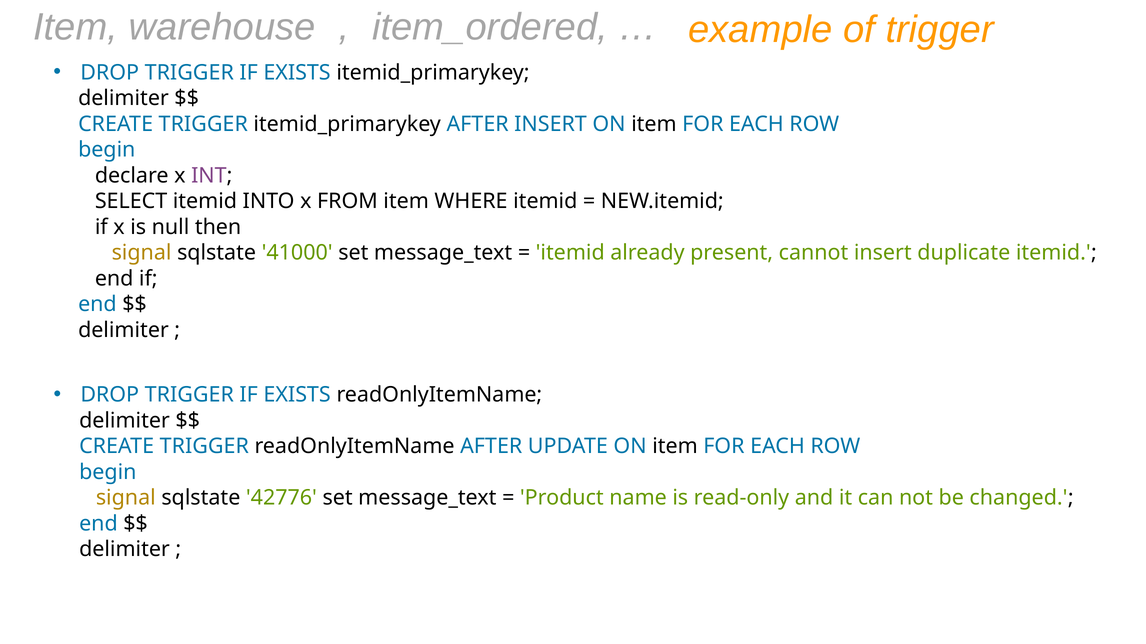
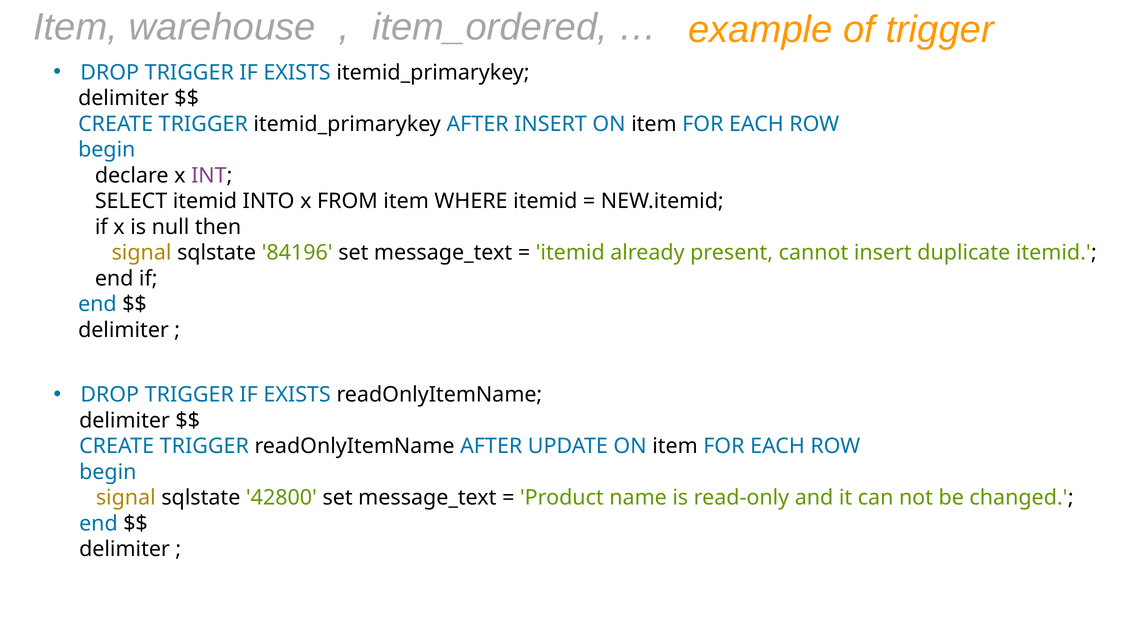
41000: 41000 -> 84196
42776: 42776 -> 42800
